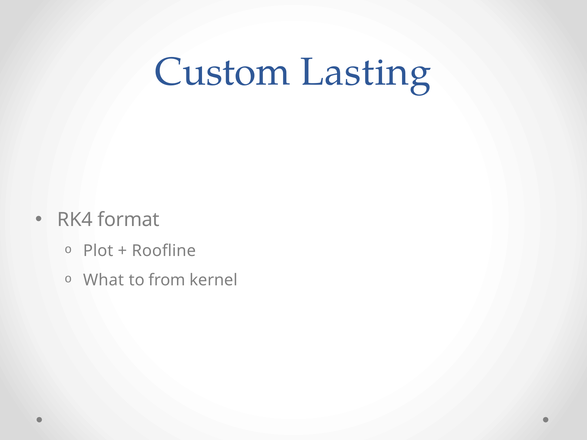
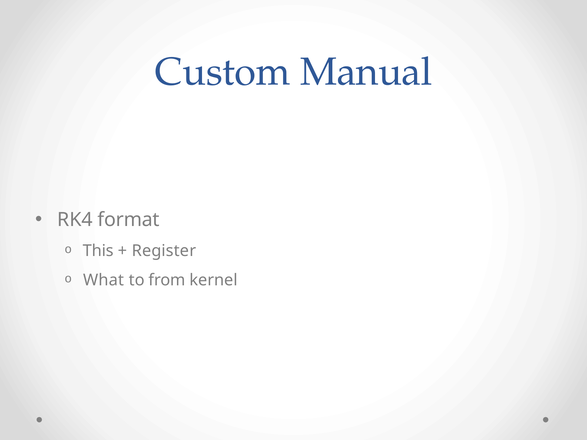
Lasting: Lasting -> Manual
Plot: Plot -> This
Roofline: Roofline -> Register
